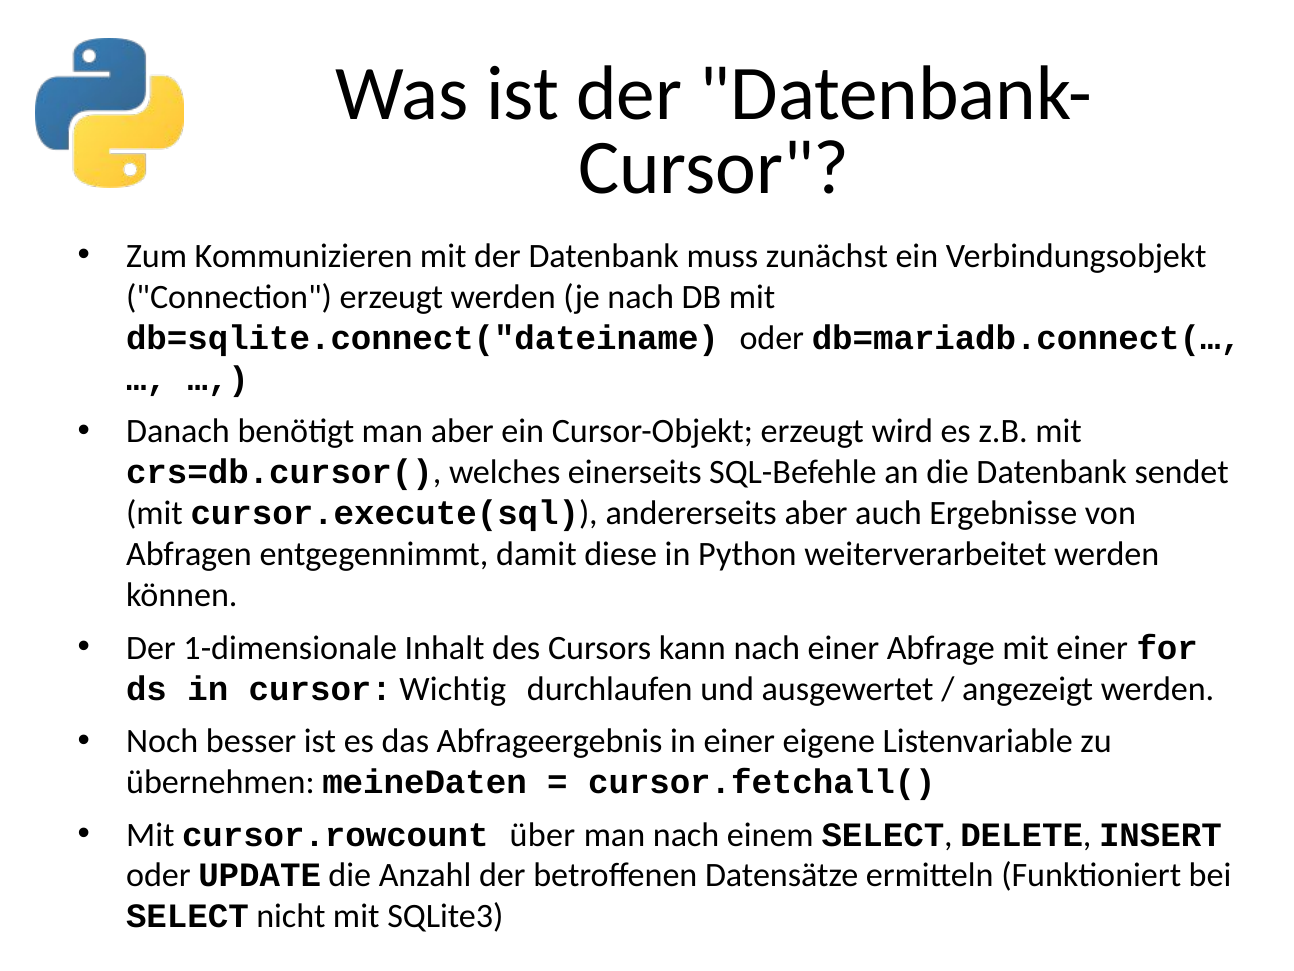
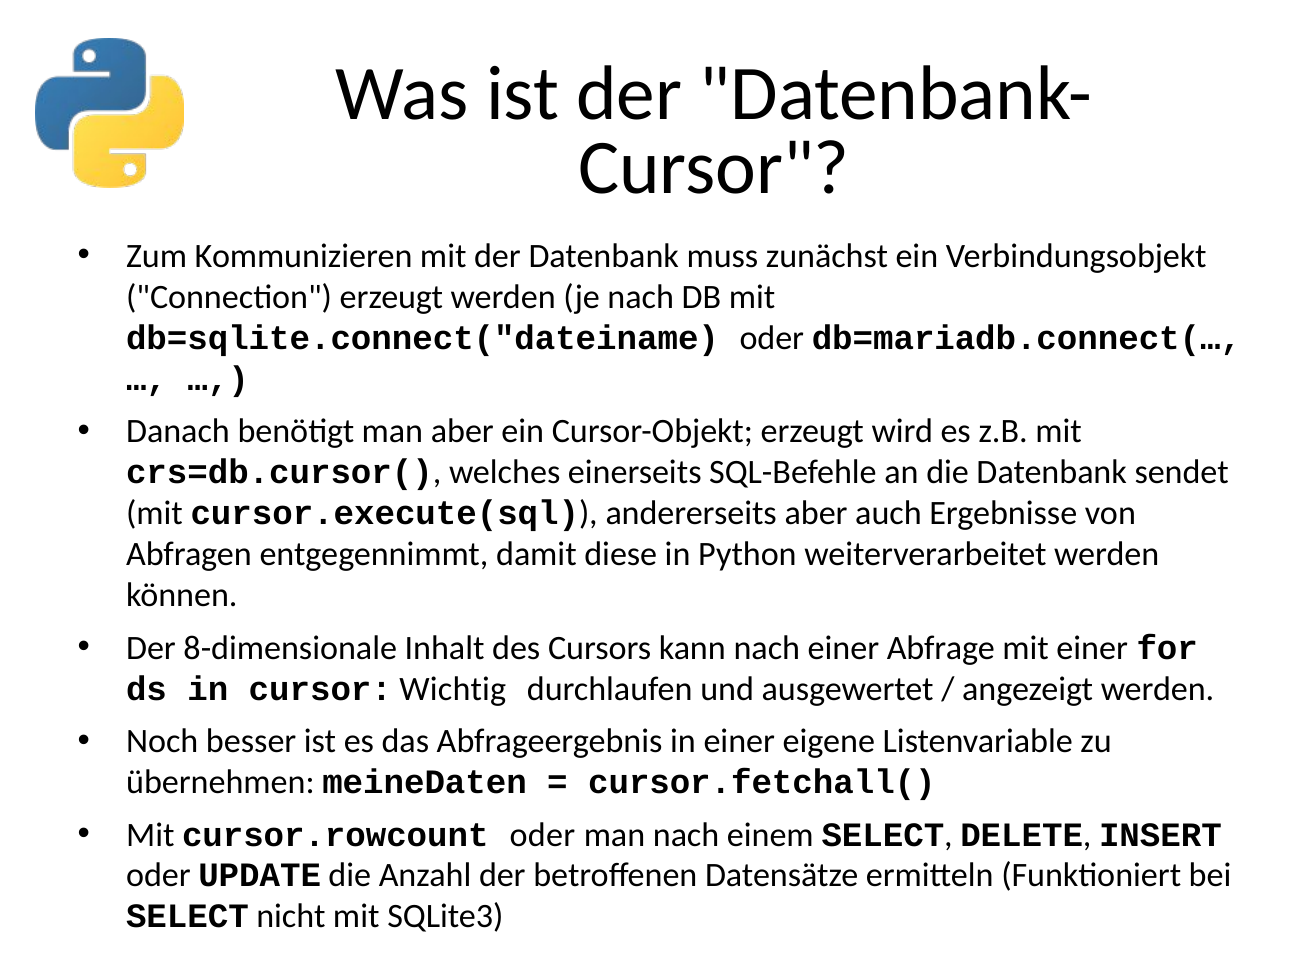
1-dimensionale: 1-dimensionale -> 8-dimensionale
cursor.rowcount über: über -> oder
